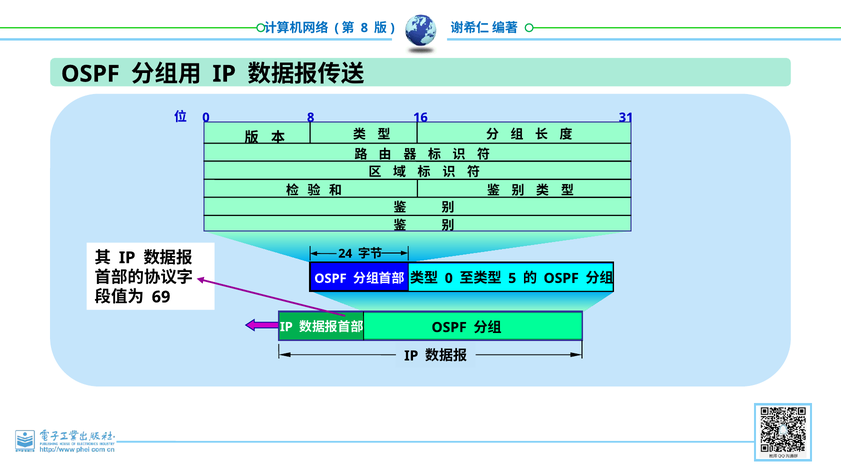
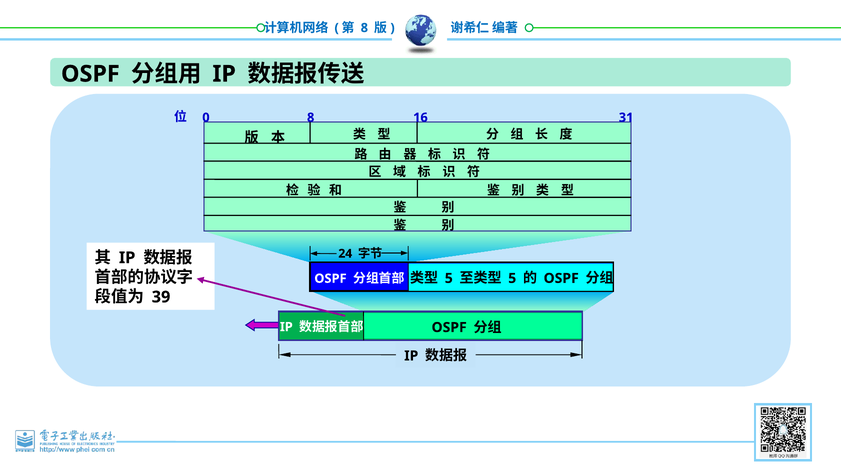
0 at (449, 278): 0 -> 5
69: 69 -> 39
